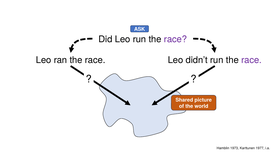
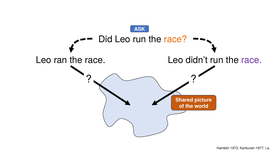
race at (175, 39) colour: purple -> orange
